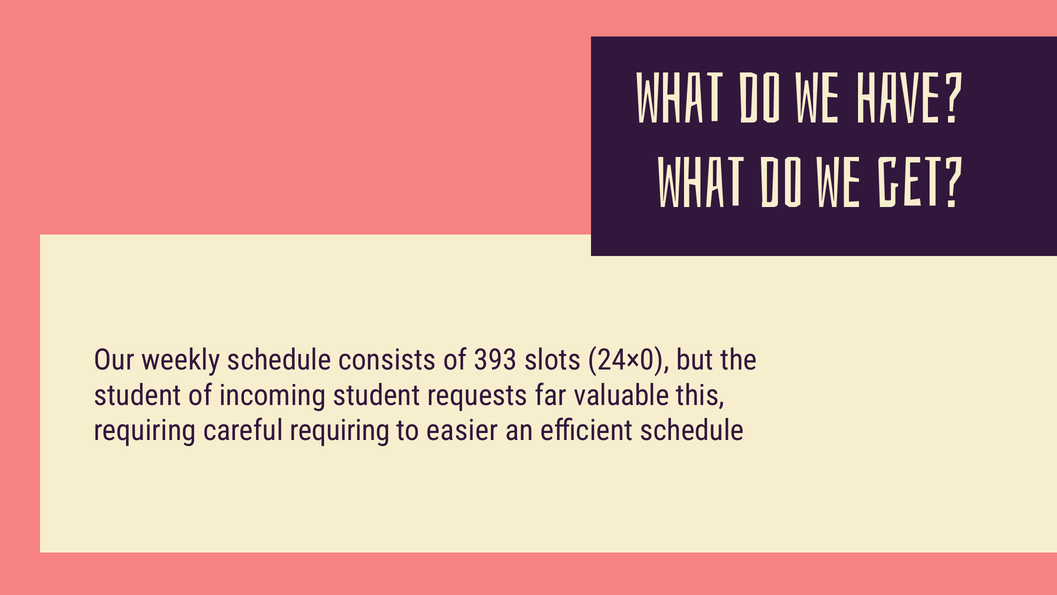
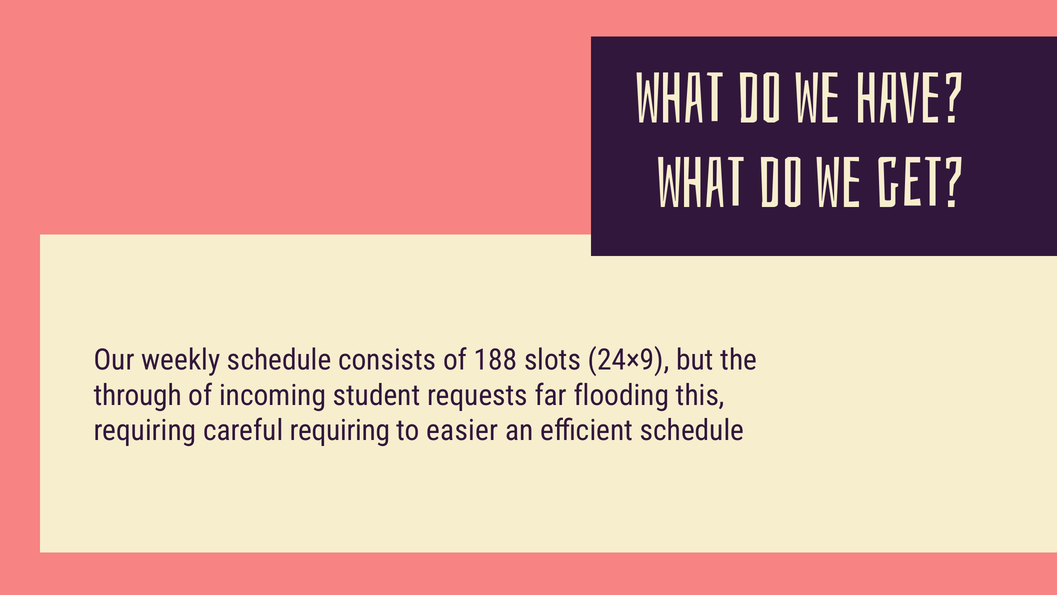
393: 393 -> 188
24×0: 24×0 -> 24×9
student at (138, 395): student -> through
valuable: valuable -> flooding
